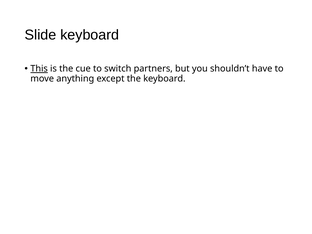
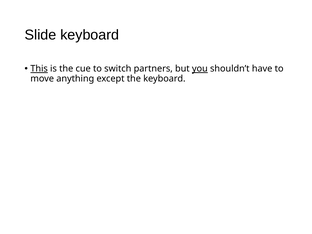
you underline: none -> present
